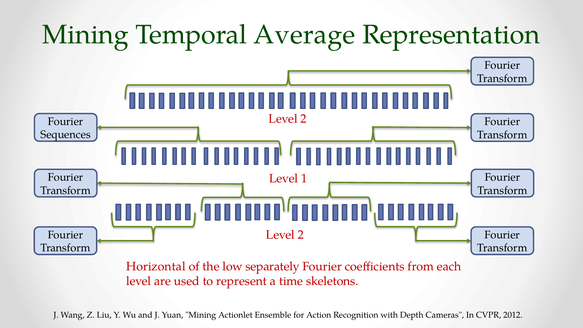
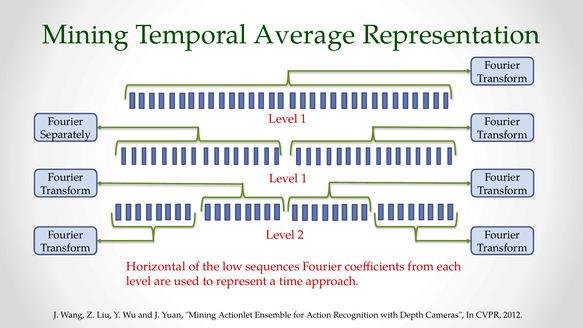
2 at (304, 119): 2 -> 1
Sequences: Sequences -> Separately
separately: separately -> sequences
skeletons: skeletons -> approach
